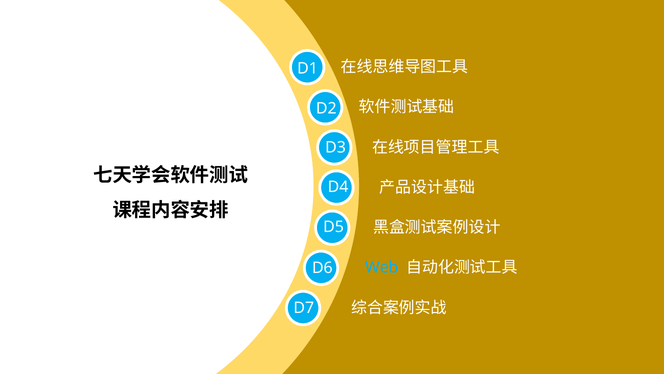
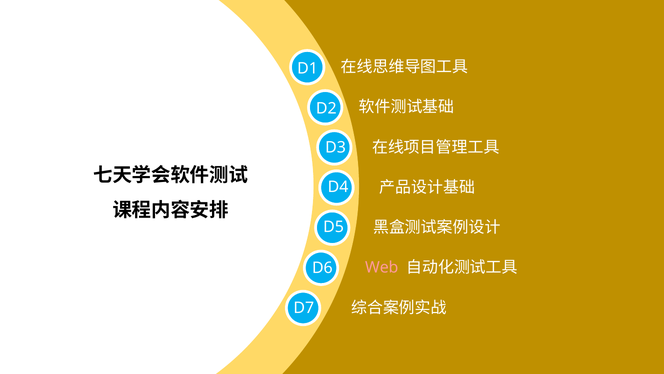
Web colour: light blue -> pink
